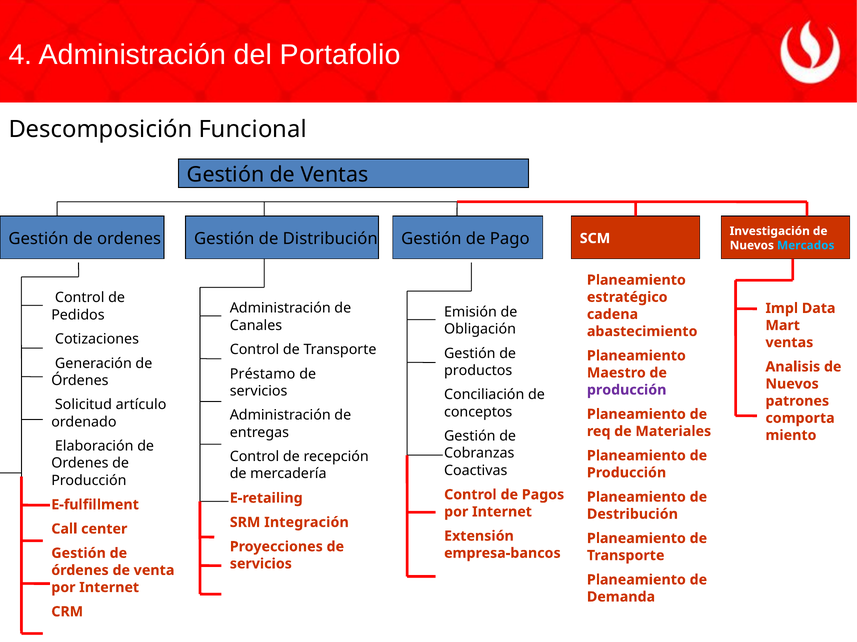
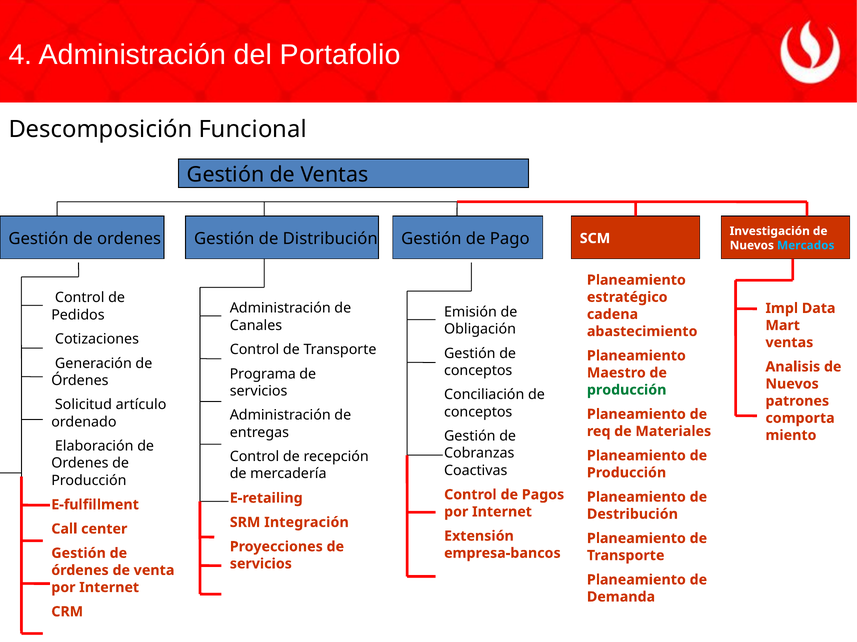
productos at (478, 371): productos -> conceptos
Préstamo: Préstamo -> Programa
producción at (627, 390) colour: purple -> green
